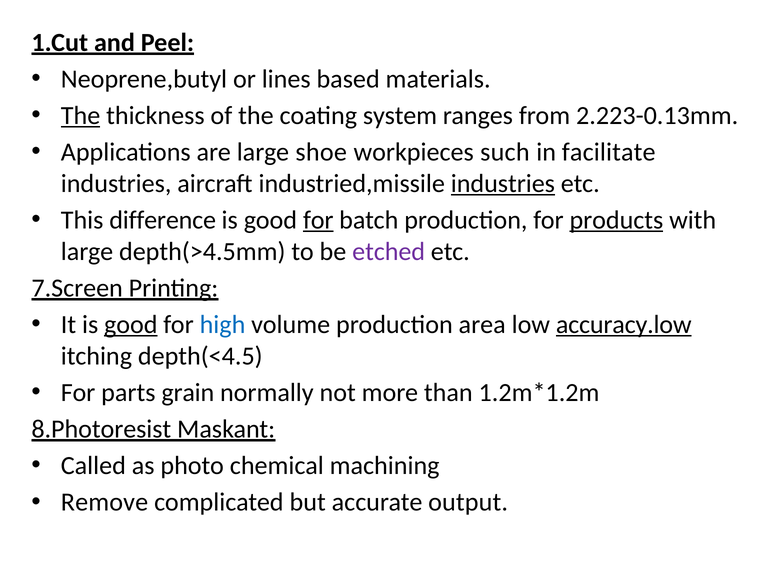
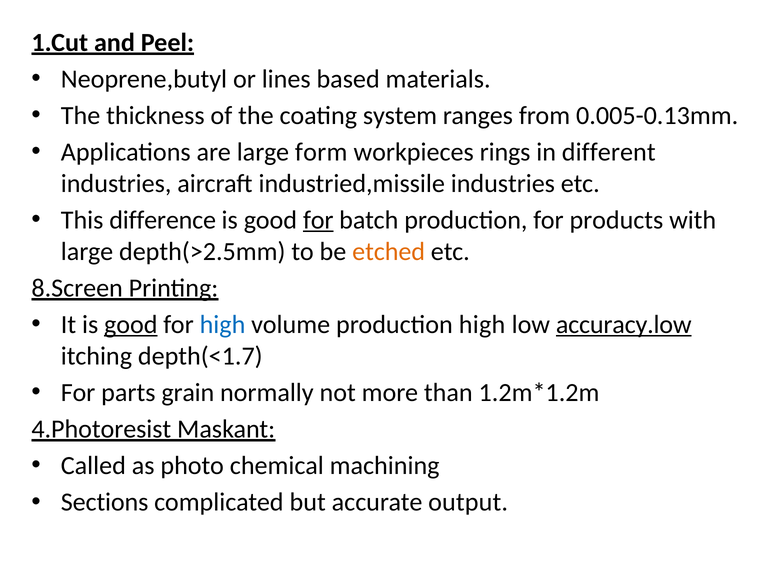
The at (81, 116) underline: present -> none
2.223-0.13mm: 2.223-0.13mm -> 0.005-0.13mm
shoe: shoe -> form
such: such -> rings
facilitate: facilitate -> different
industries at (503, 184) underline: present -> none
products underline: present -> none
depth(>4.5mm: depth(>4.5mm -> depth(>2.5mm
etched colour: purple -> orange
7.Screen: 7.Screen -> 8.Screen
production area: area -> high
depth(<4.5: depth(<4.5 -> depth(<1.7
8.Photoresist: 8.Photoresist -> 4.Photoresist
Remove: Remove -> Sections
